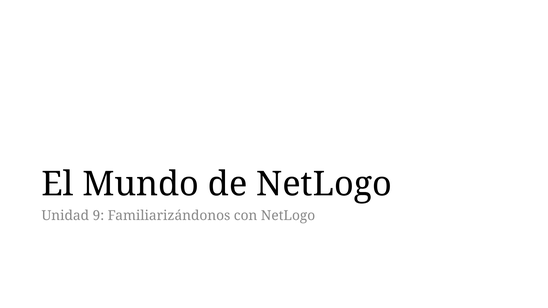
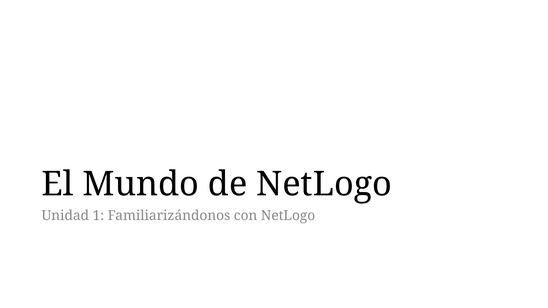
9: 9 -> 1
